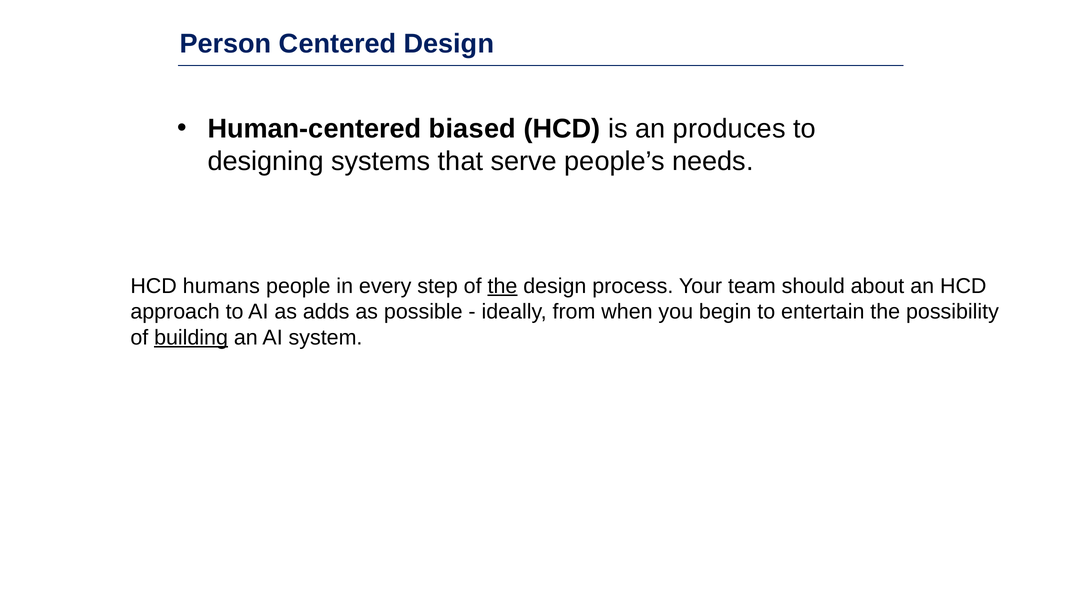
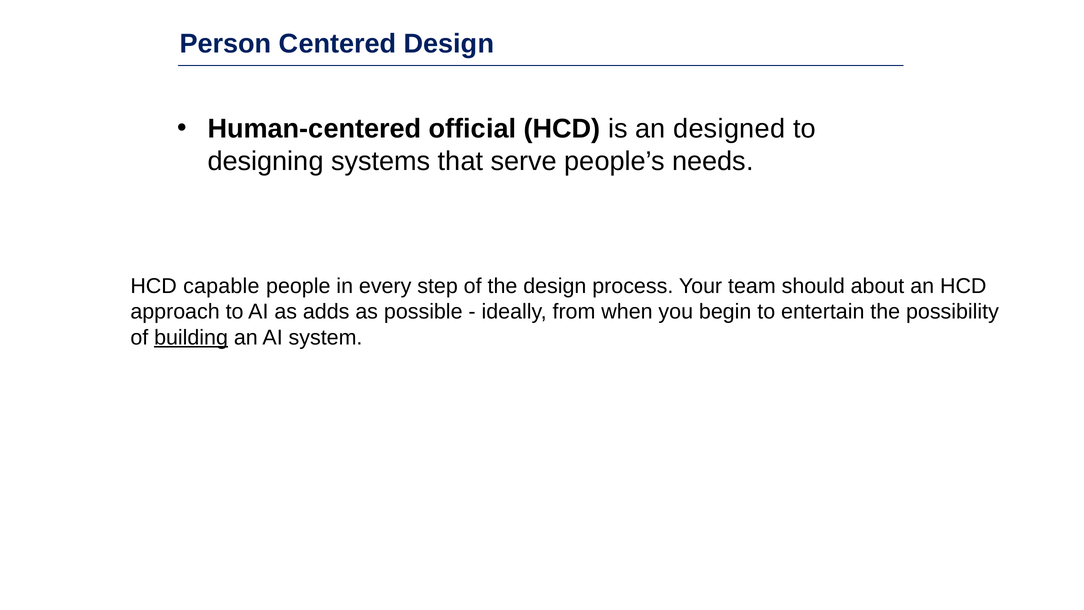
biased: biased -> official
produces: produces -> designed
humans: humans -> capable
the at (502, 286) underline: present -> none
